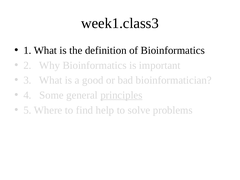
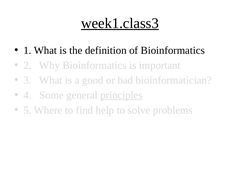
week1.class3 underline: none -> present
